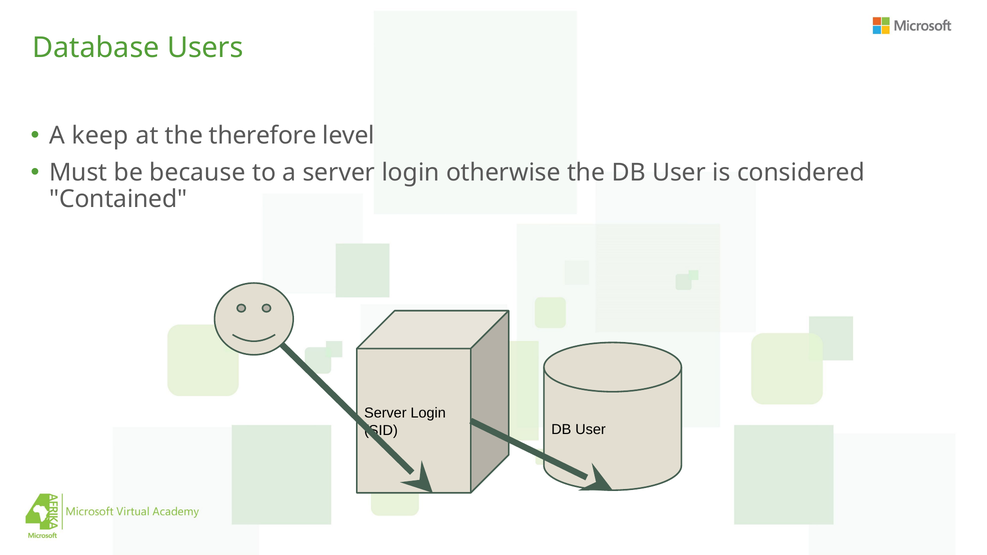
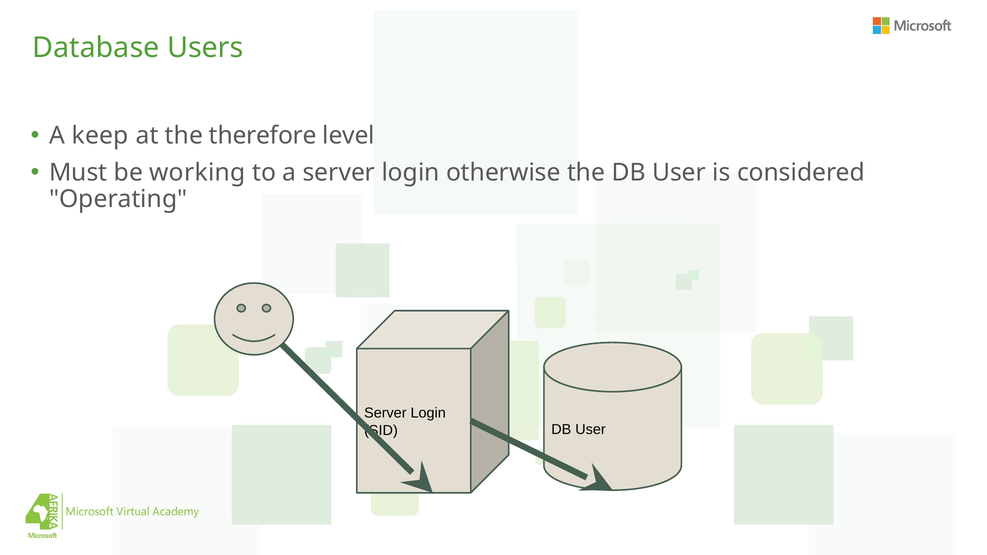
because: because -> working
Contained: Contained -> Operating
